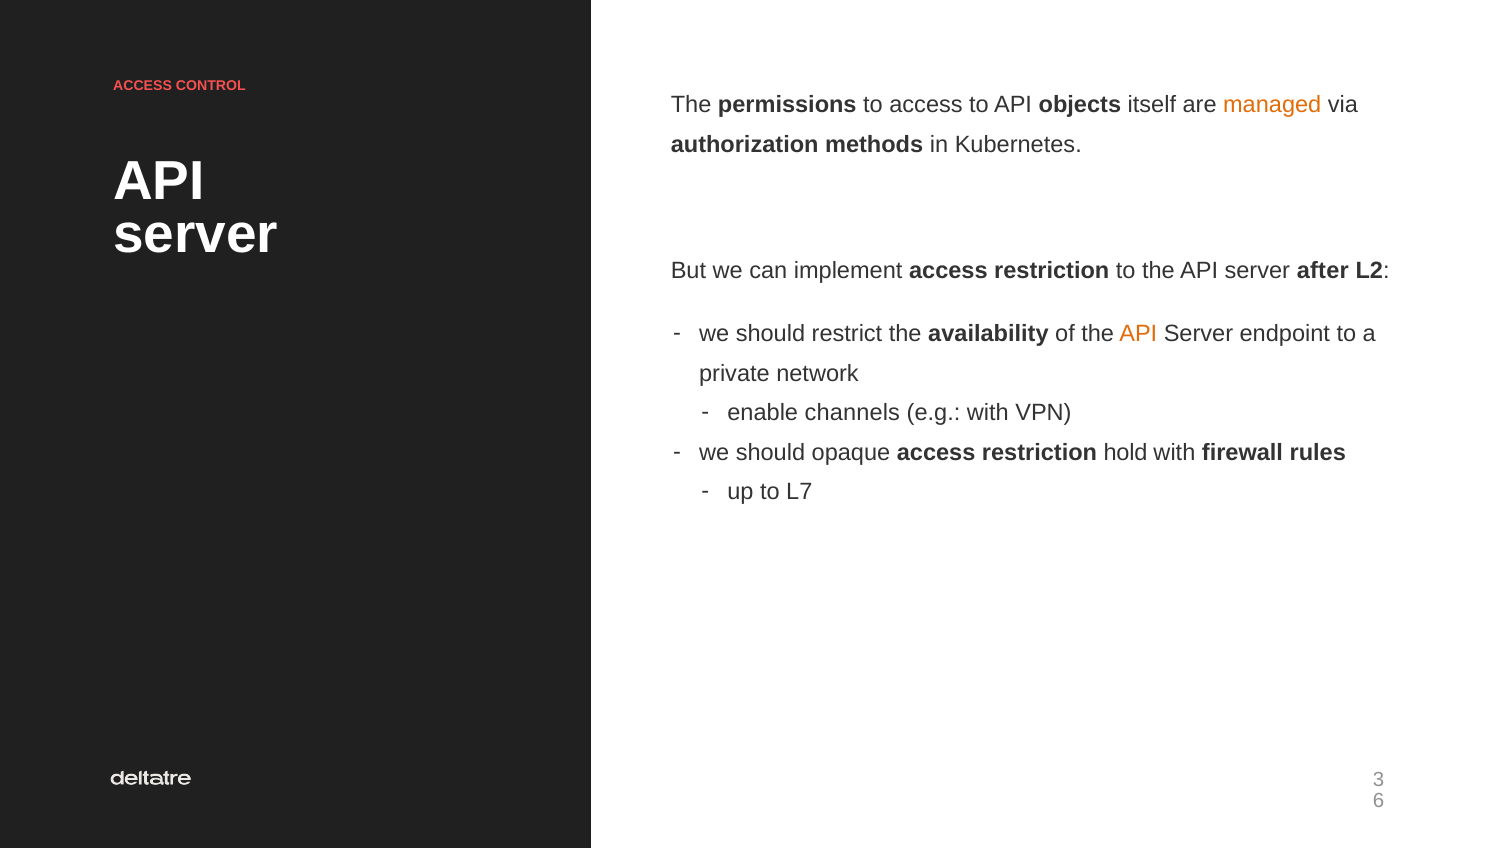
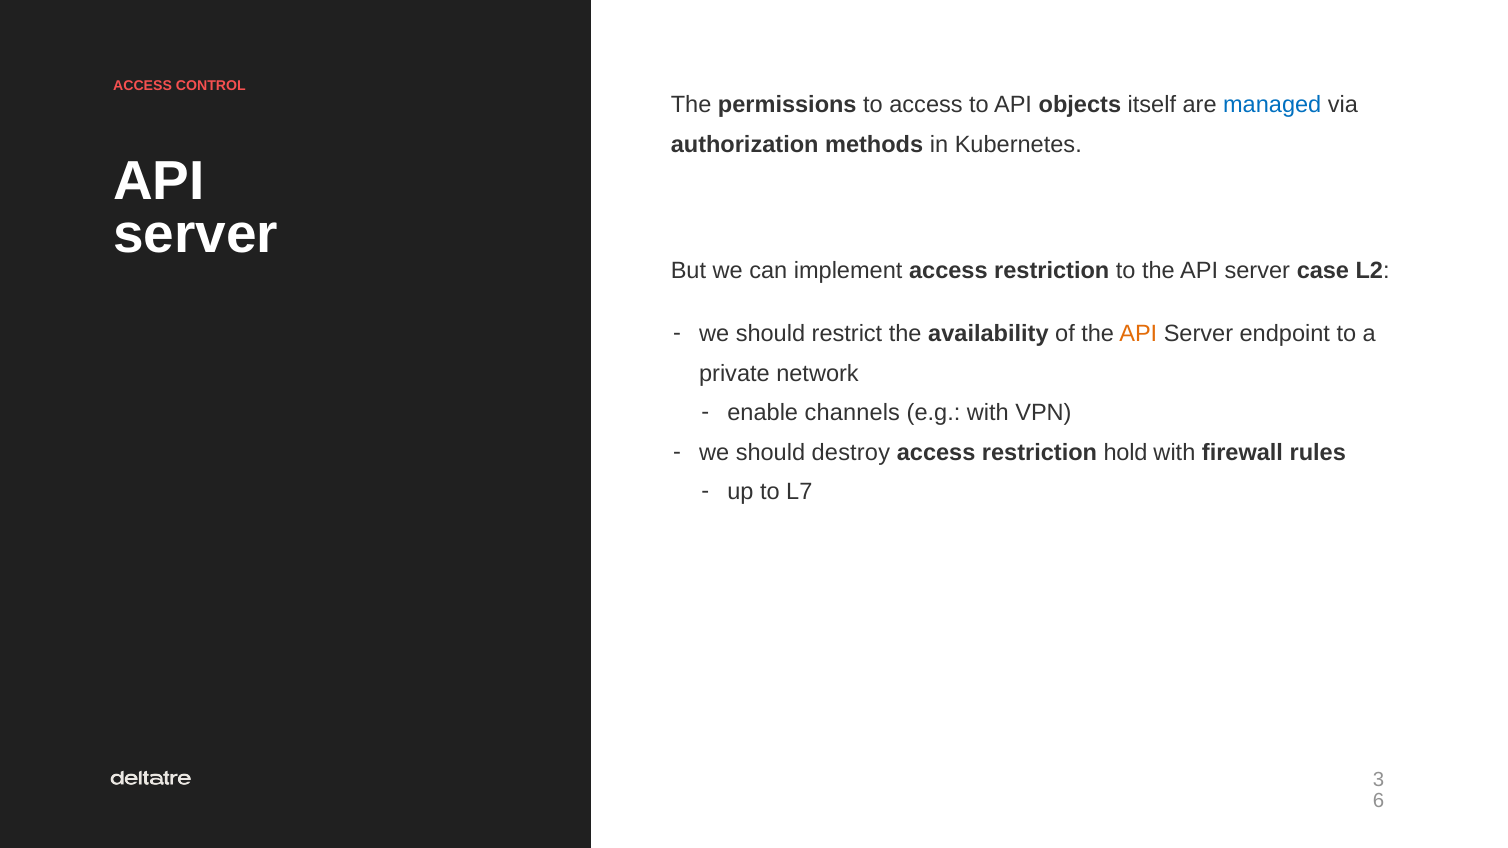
managed colour: orange -> blue
after: after -> case
opaque: opaque -> destroy
